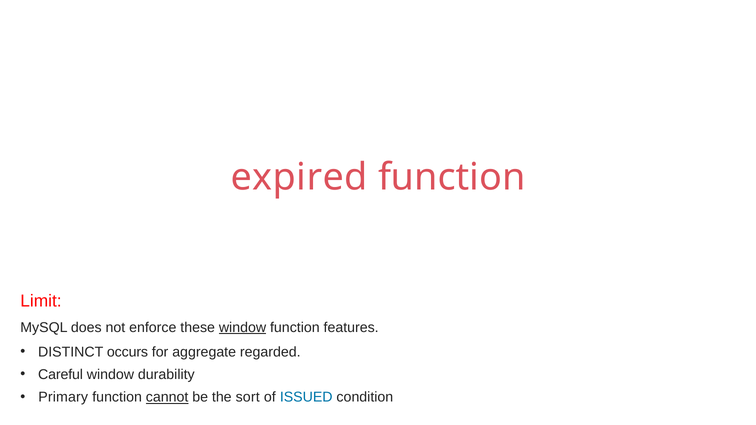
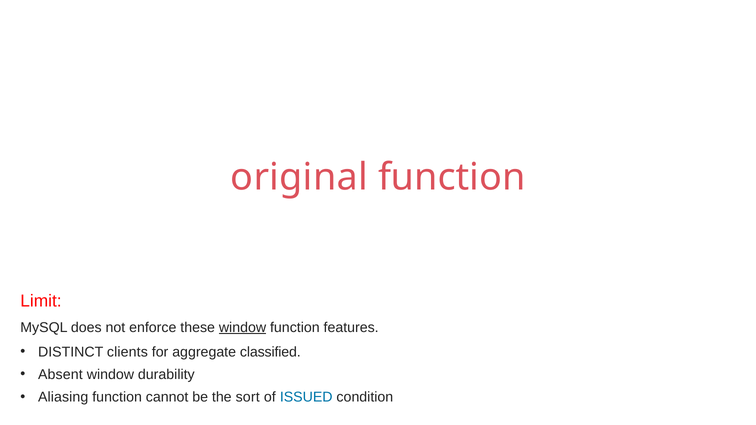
expired: expired -> original
occurs: occurs -> clients
regarded: regarded -> classified
Careful: Careful -> Absent
Primary: Primary -> Aliasing
cannot underline: present -> none
